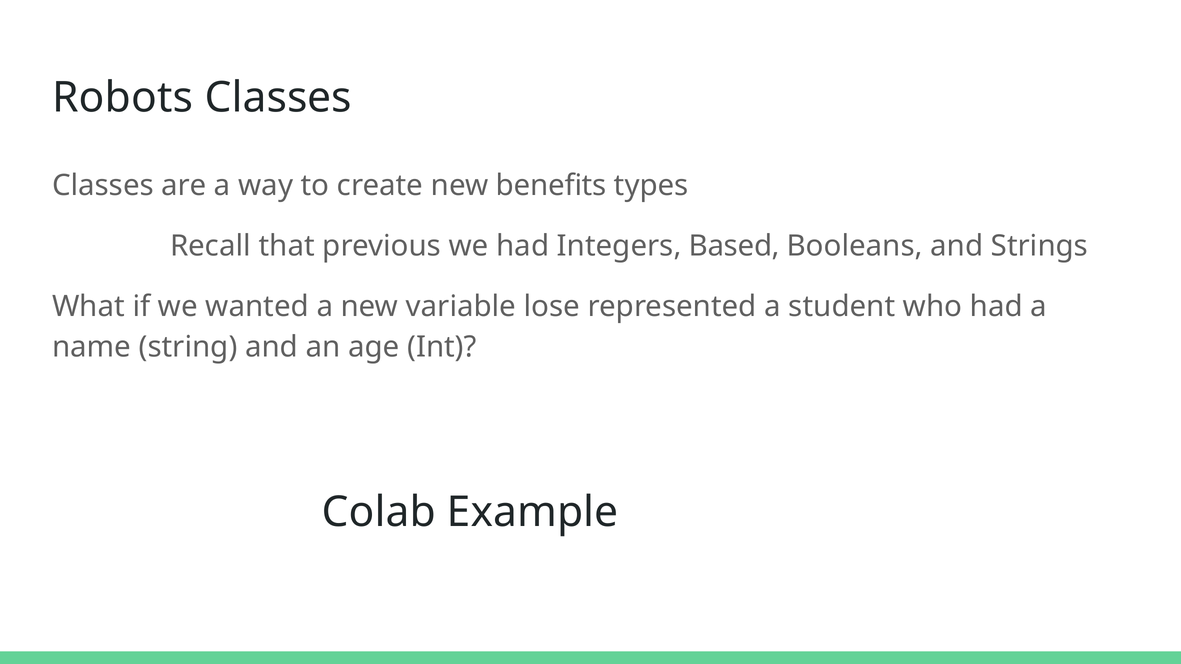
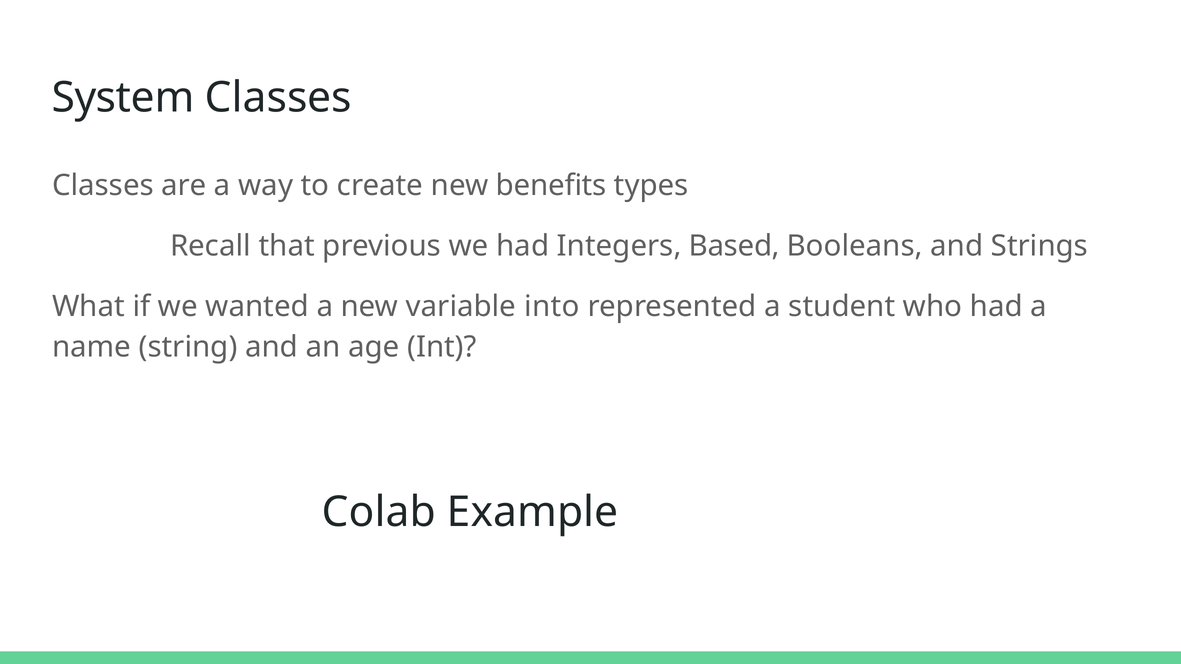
Robots: Robots -> System
lose: lose -> into
